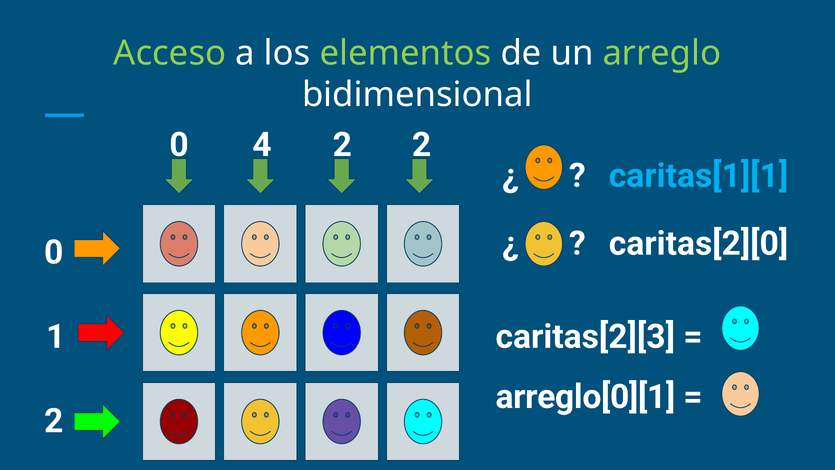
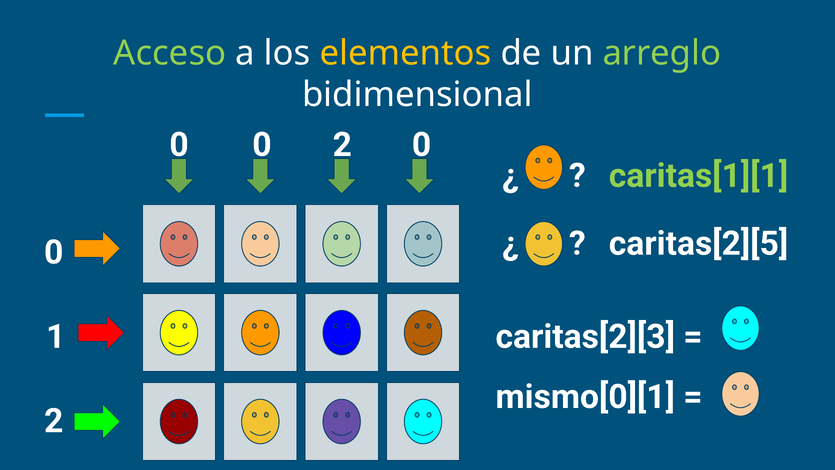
elementos colour: light green -> yellow
4 at (262, 145): 4 -> 0
2 2: 2 -> 0
caritas[1][1 colour: light blue -> light green
caritas[2][0: caritas[2][0 -> caritas[2][5
arreglo[0][1: arreglo[0][1 -> mismo[0][1
